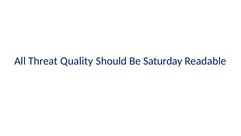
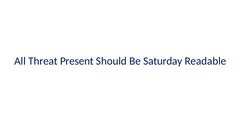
Quality: Quality -> Present
